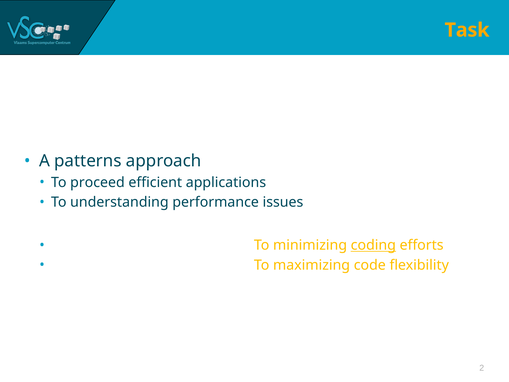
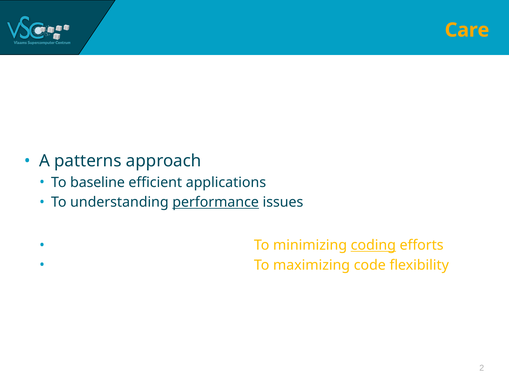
Task: Task -> Care
proceed: proceed -> baseline
performance underline: none -> present
